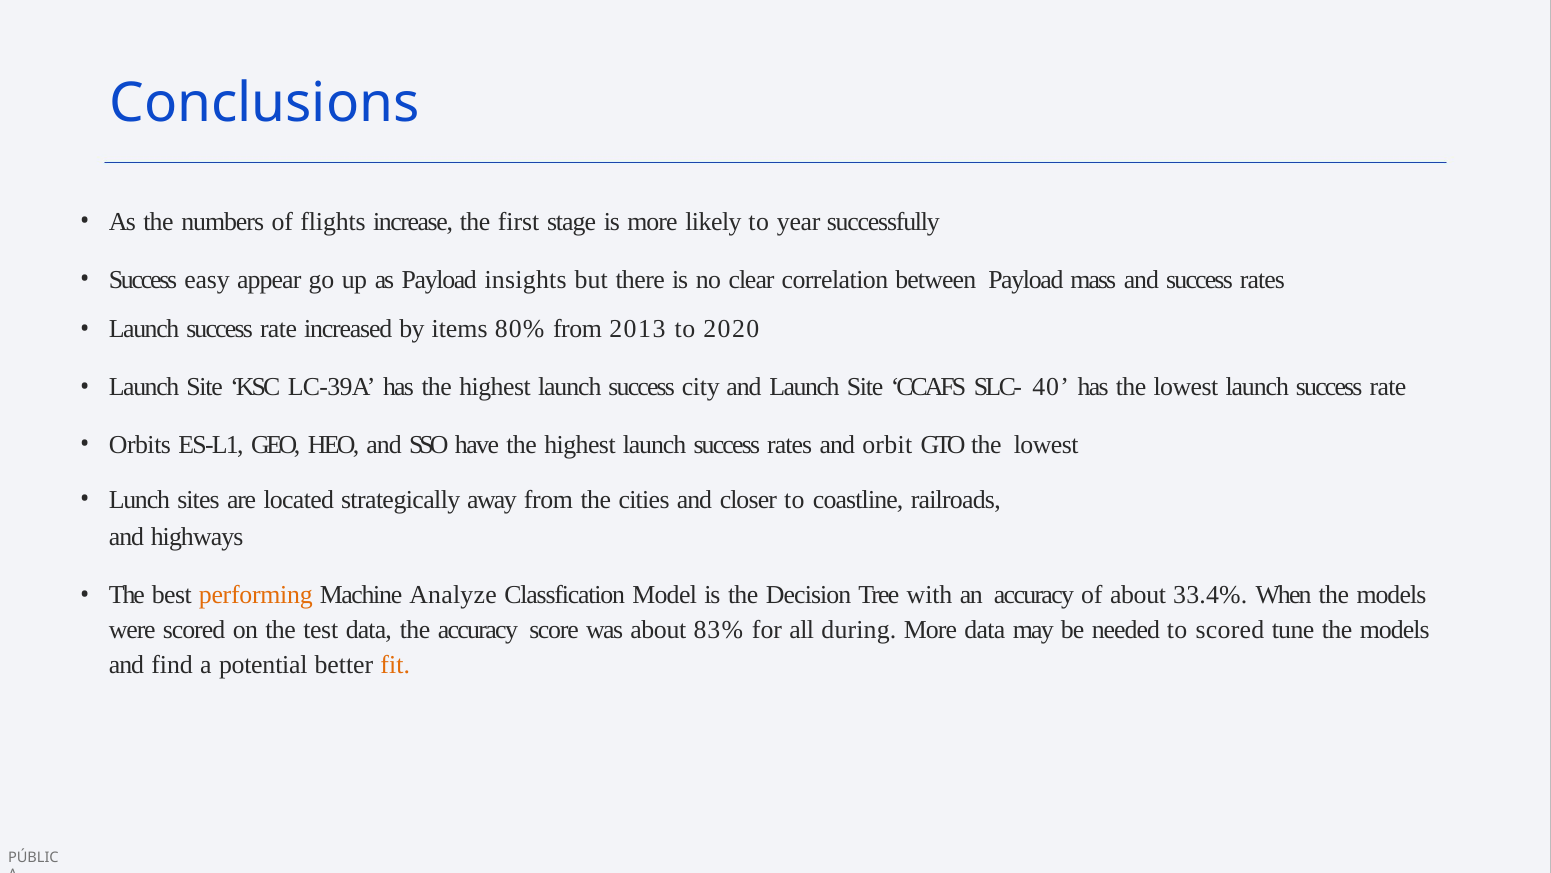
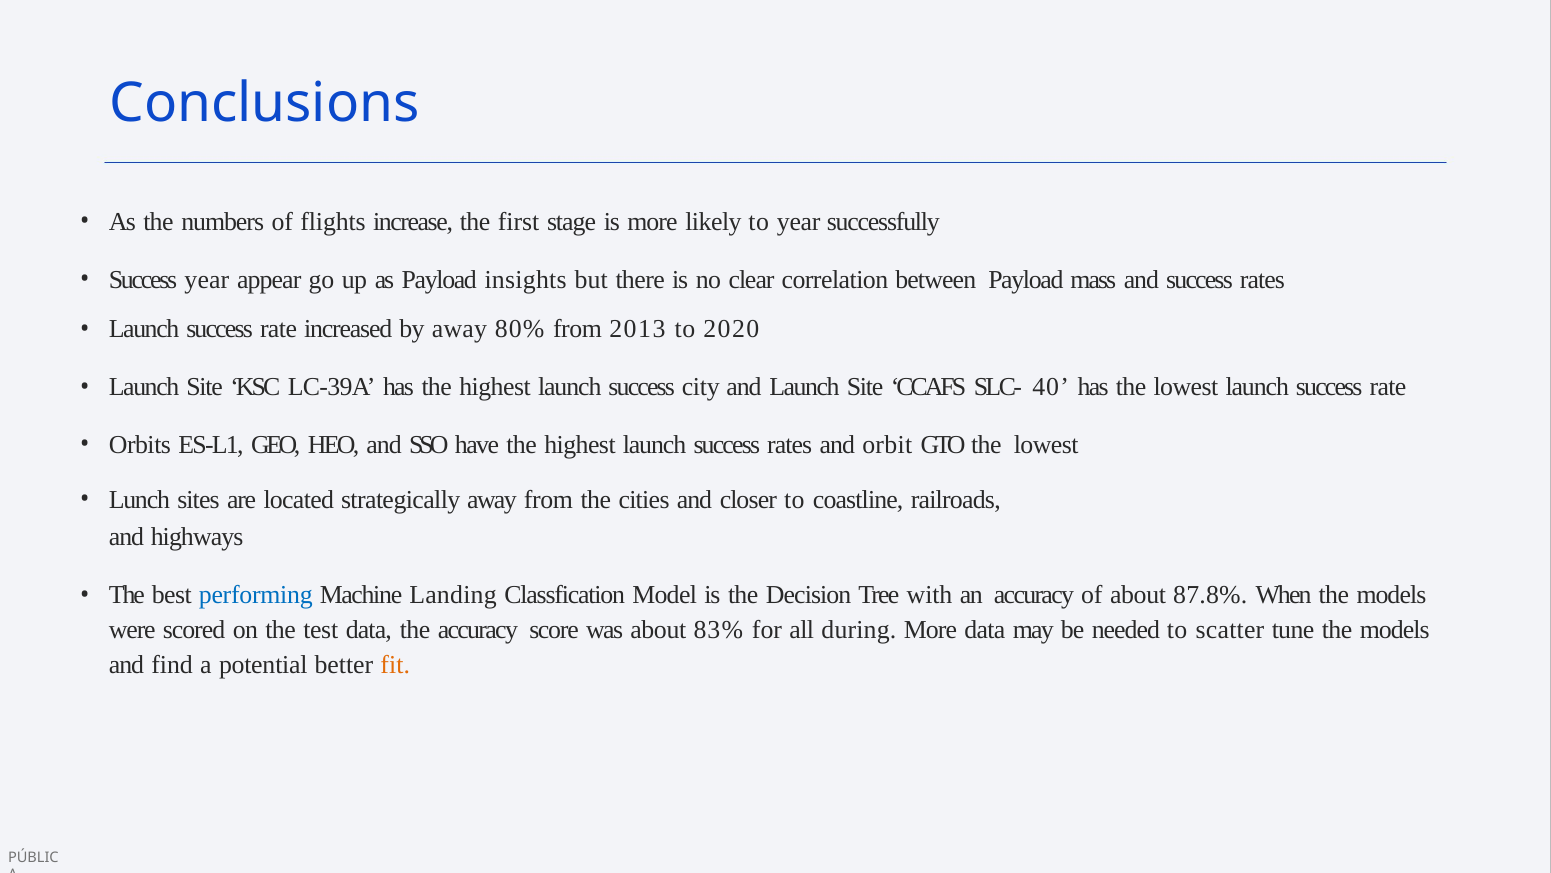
Success easy: easy -> year
by items: items -> away
performing colour: orange -> blue
Analyze: Analyze -> Landing
33.4%: 33.4% -> 87.8%
to scored: scored -> scatter
